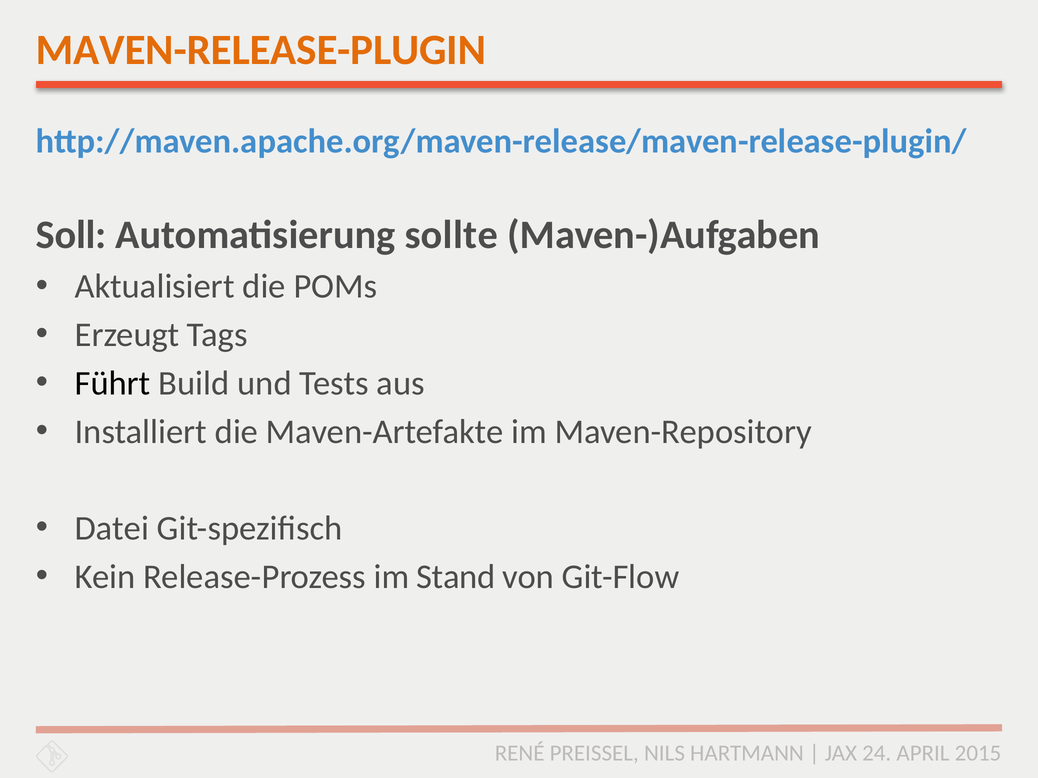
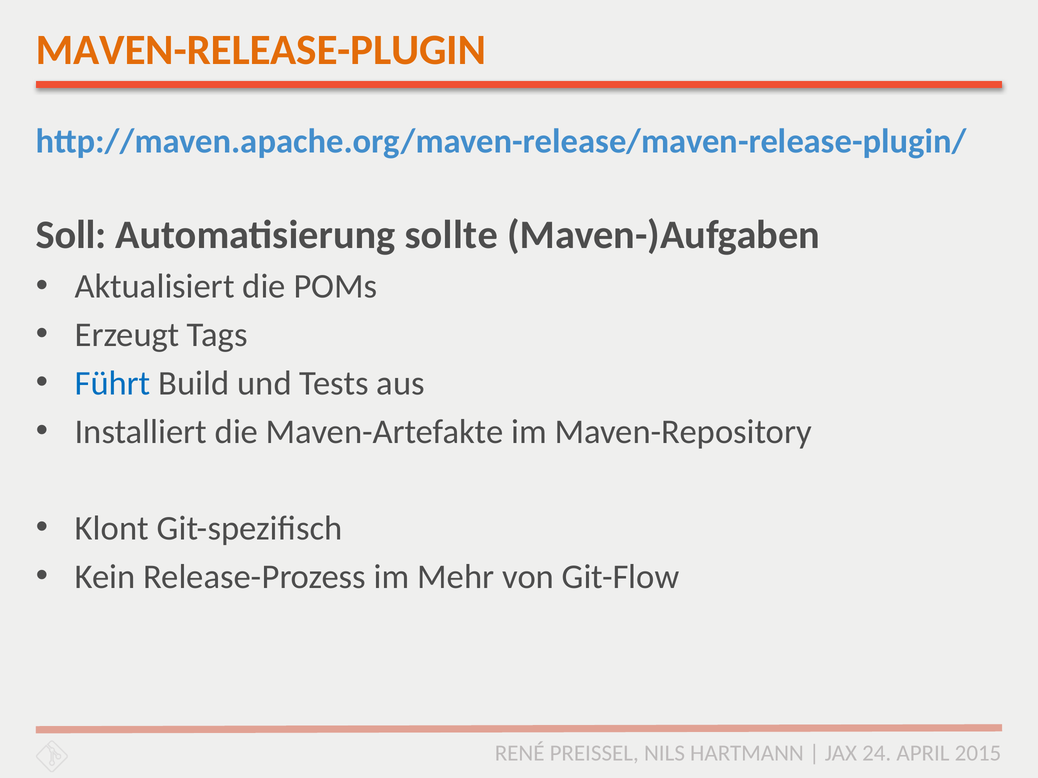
Führt colour: black -> blue
Datei: Datei -> Klont
Stand: Stand -> Mehr
